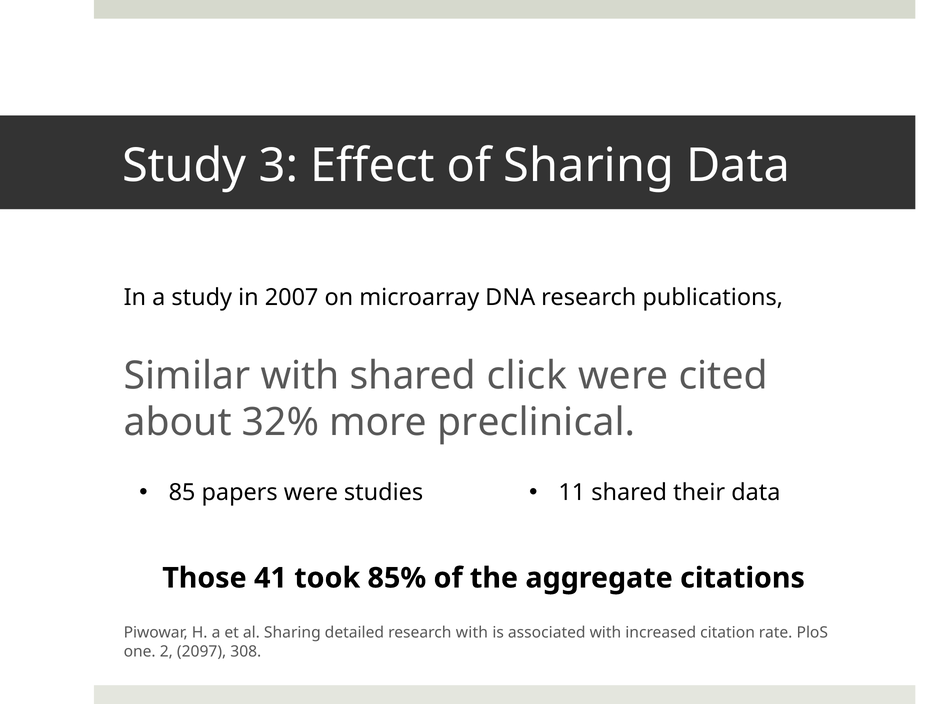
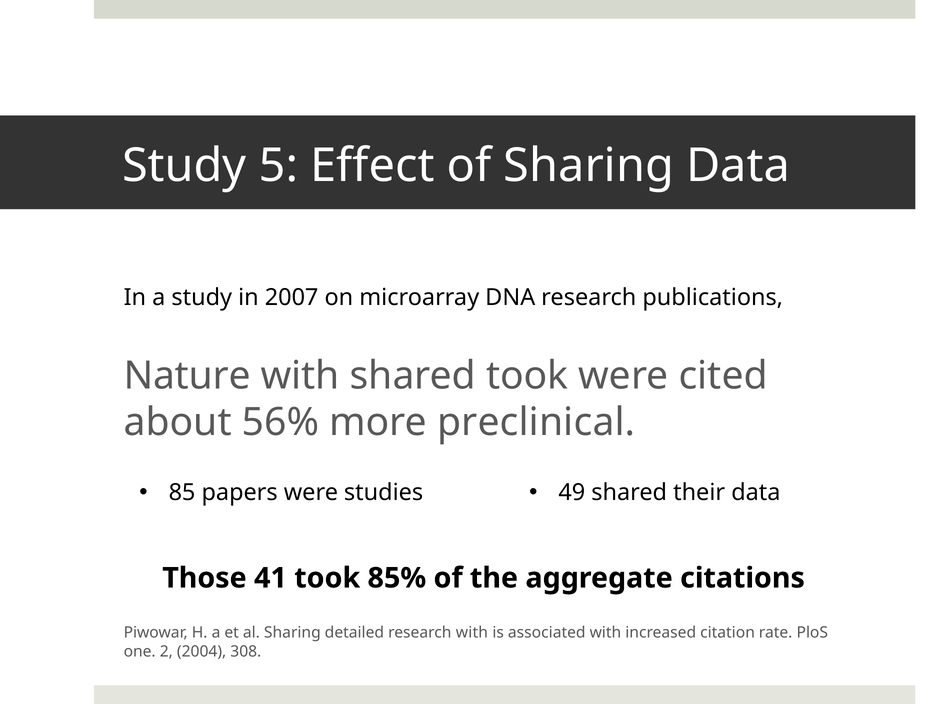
3: 3 -> 5
Similar: Similar -> Nature
shared click: click -> took
32%: 32% -> 56%
11: 11 -> 49
2097: 2097 -> 2004
